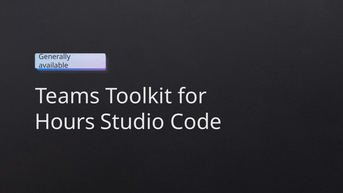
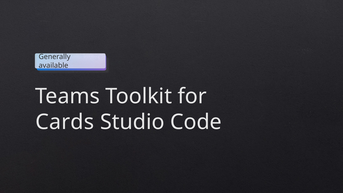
Hours: Hours -> Cards
